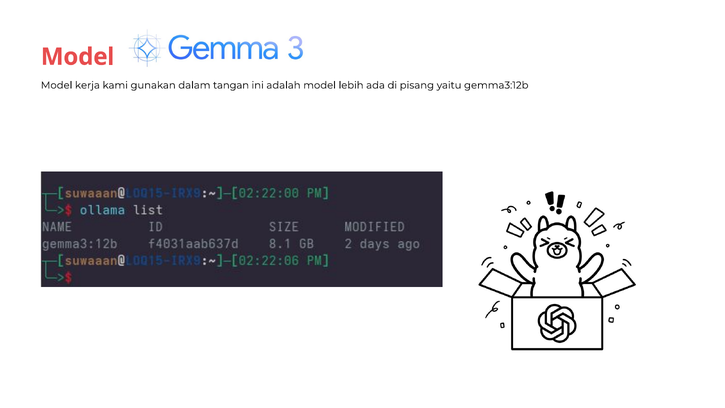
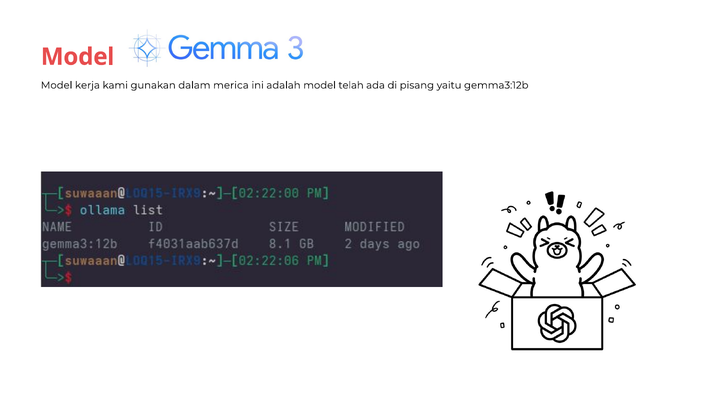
tangan: tangan -> merica
lebih: lebih -> telah
